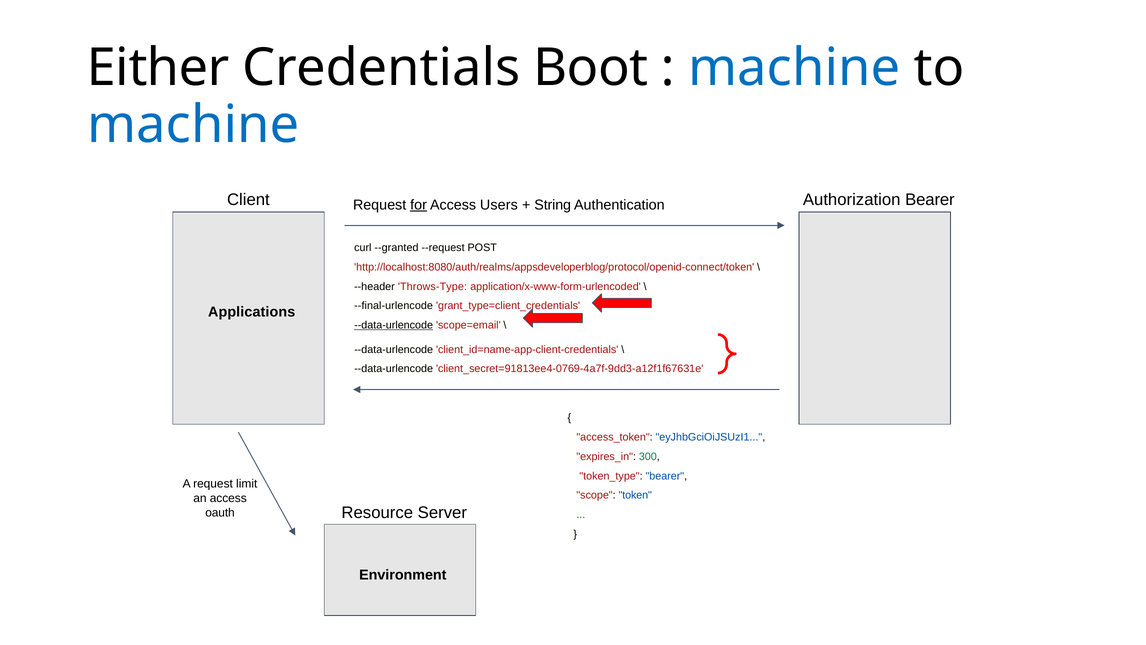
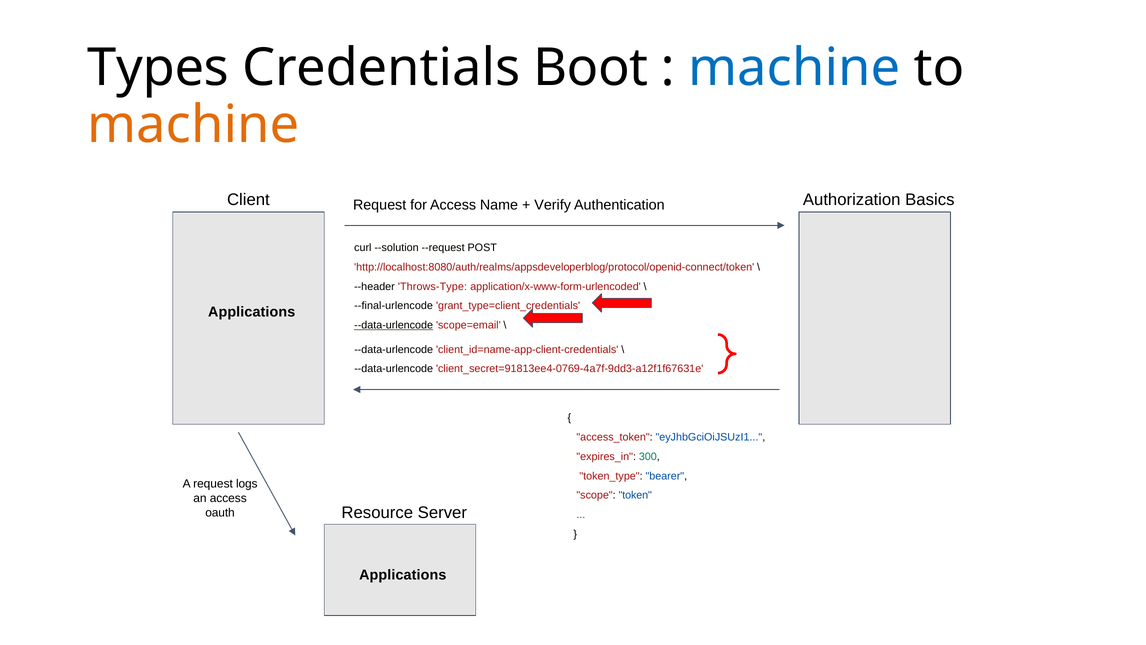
Either: Either -> Types
machine at (193, 125) colour: blue -> orange
Authorization Bearer: Bearer -> Basics
for underline: present -> none
Users: Users -> Name
String: String -> Verify
--granted: --granted -> --solution
limit: limit -> logs
Environment at (403, 575): Environment -> Applications
